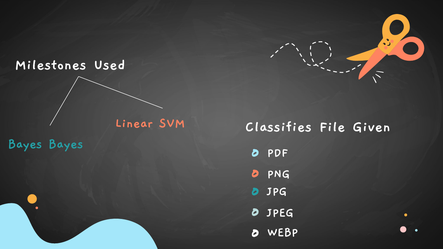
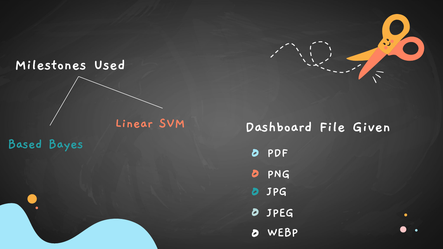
Classifies: Classifies -> Dashboard
Bayes at (25, 143): Bayes -> Based
